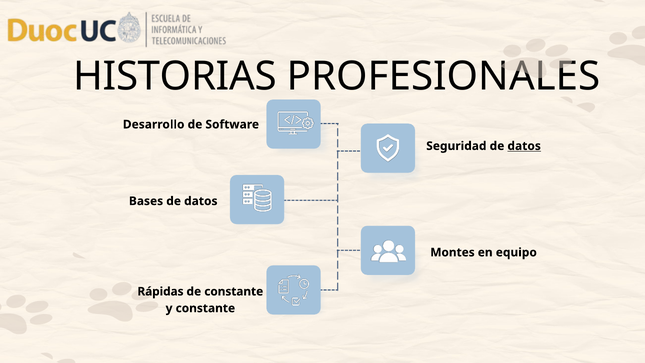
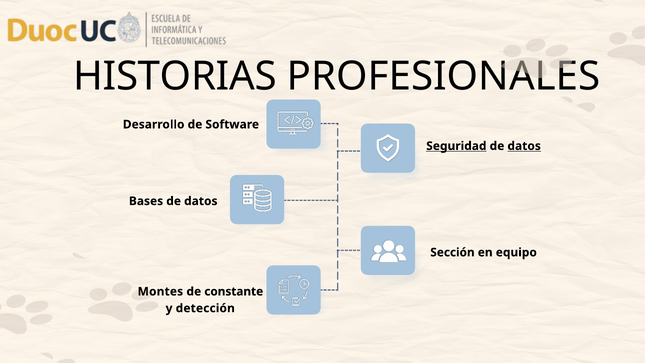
Seguridad underline: none -> present
Montes: Montes -> Sección
Rápidas: Rápidas -> Montes
y constante: constante -> detección
